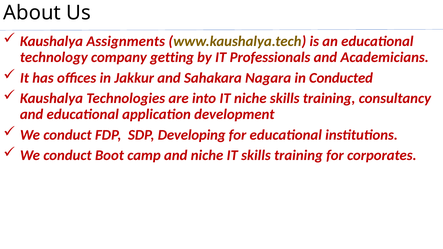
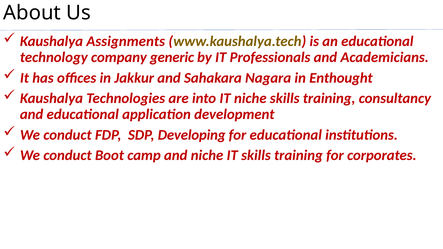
getting: getting -> generic
Conducted: Conducted -> Enthought
